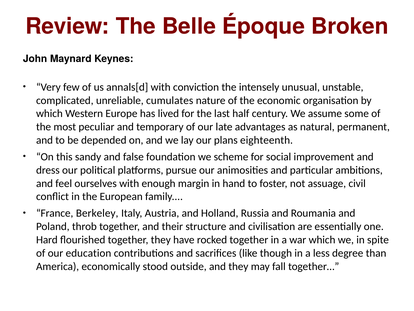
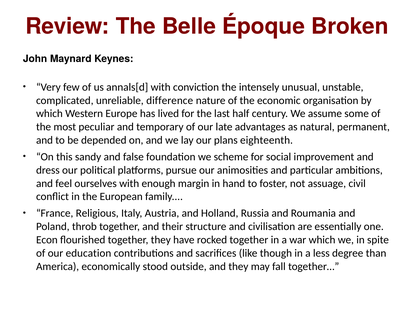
cumulates: cumulates -> difference
Berkeley: Berkeley -> Religious
Hard: Hard -> Econ
